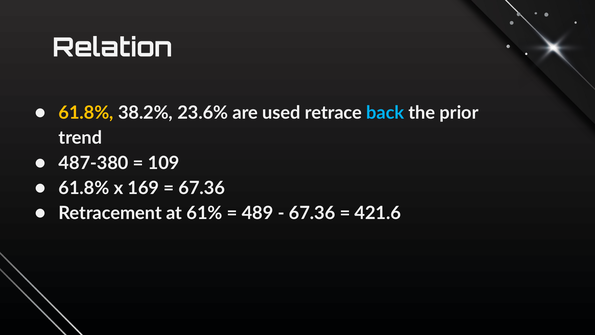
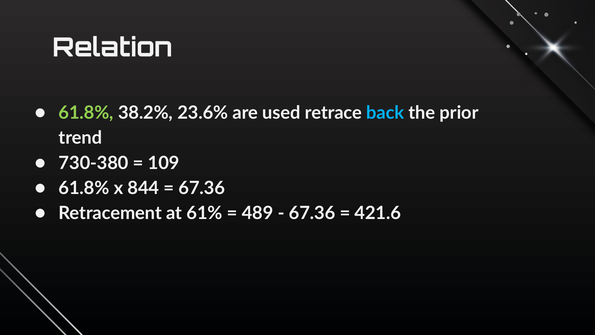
61.8% at (86, 113) colour: yellow -> light green
487-380: 487-380 -> 730-380
169: 169 -> 844
